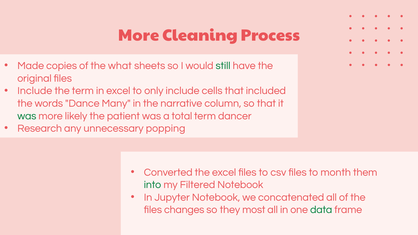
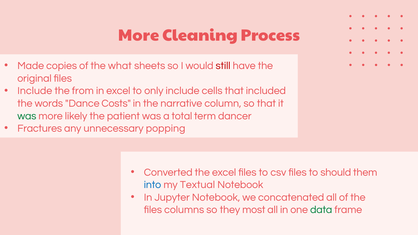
still colour: green -> red
the term: term -> from
Many: Many -> Costs
Research: Research -> Fractures
month: month -> should
into colour: green -> blue
Filtered: Filtered -> Textual
changes: changes -> columns
